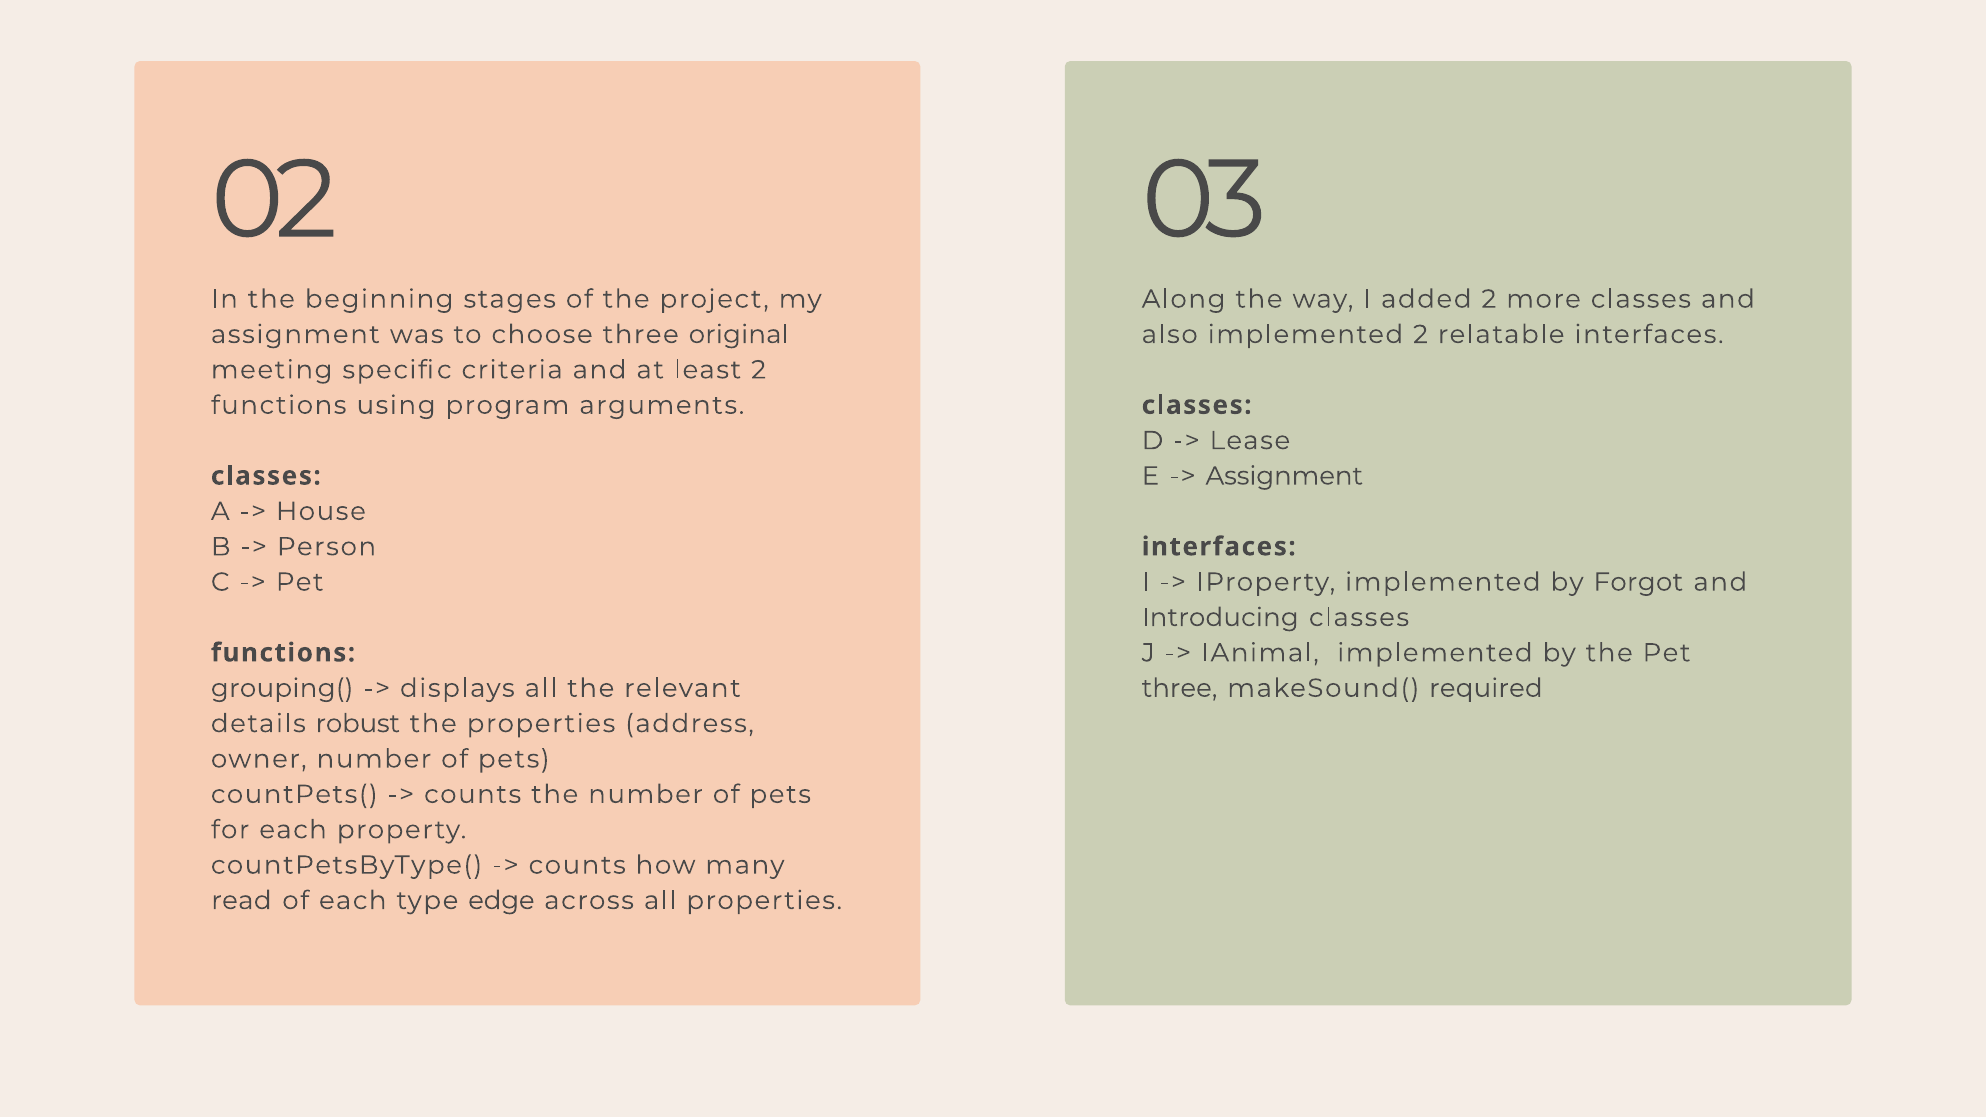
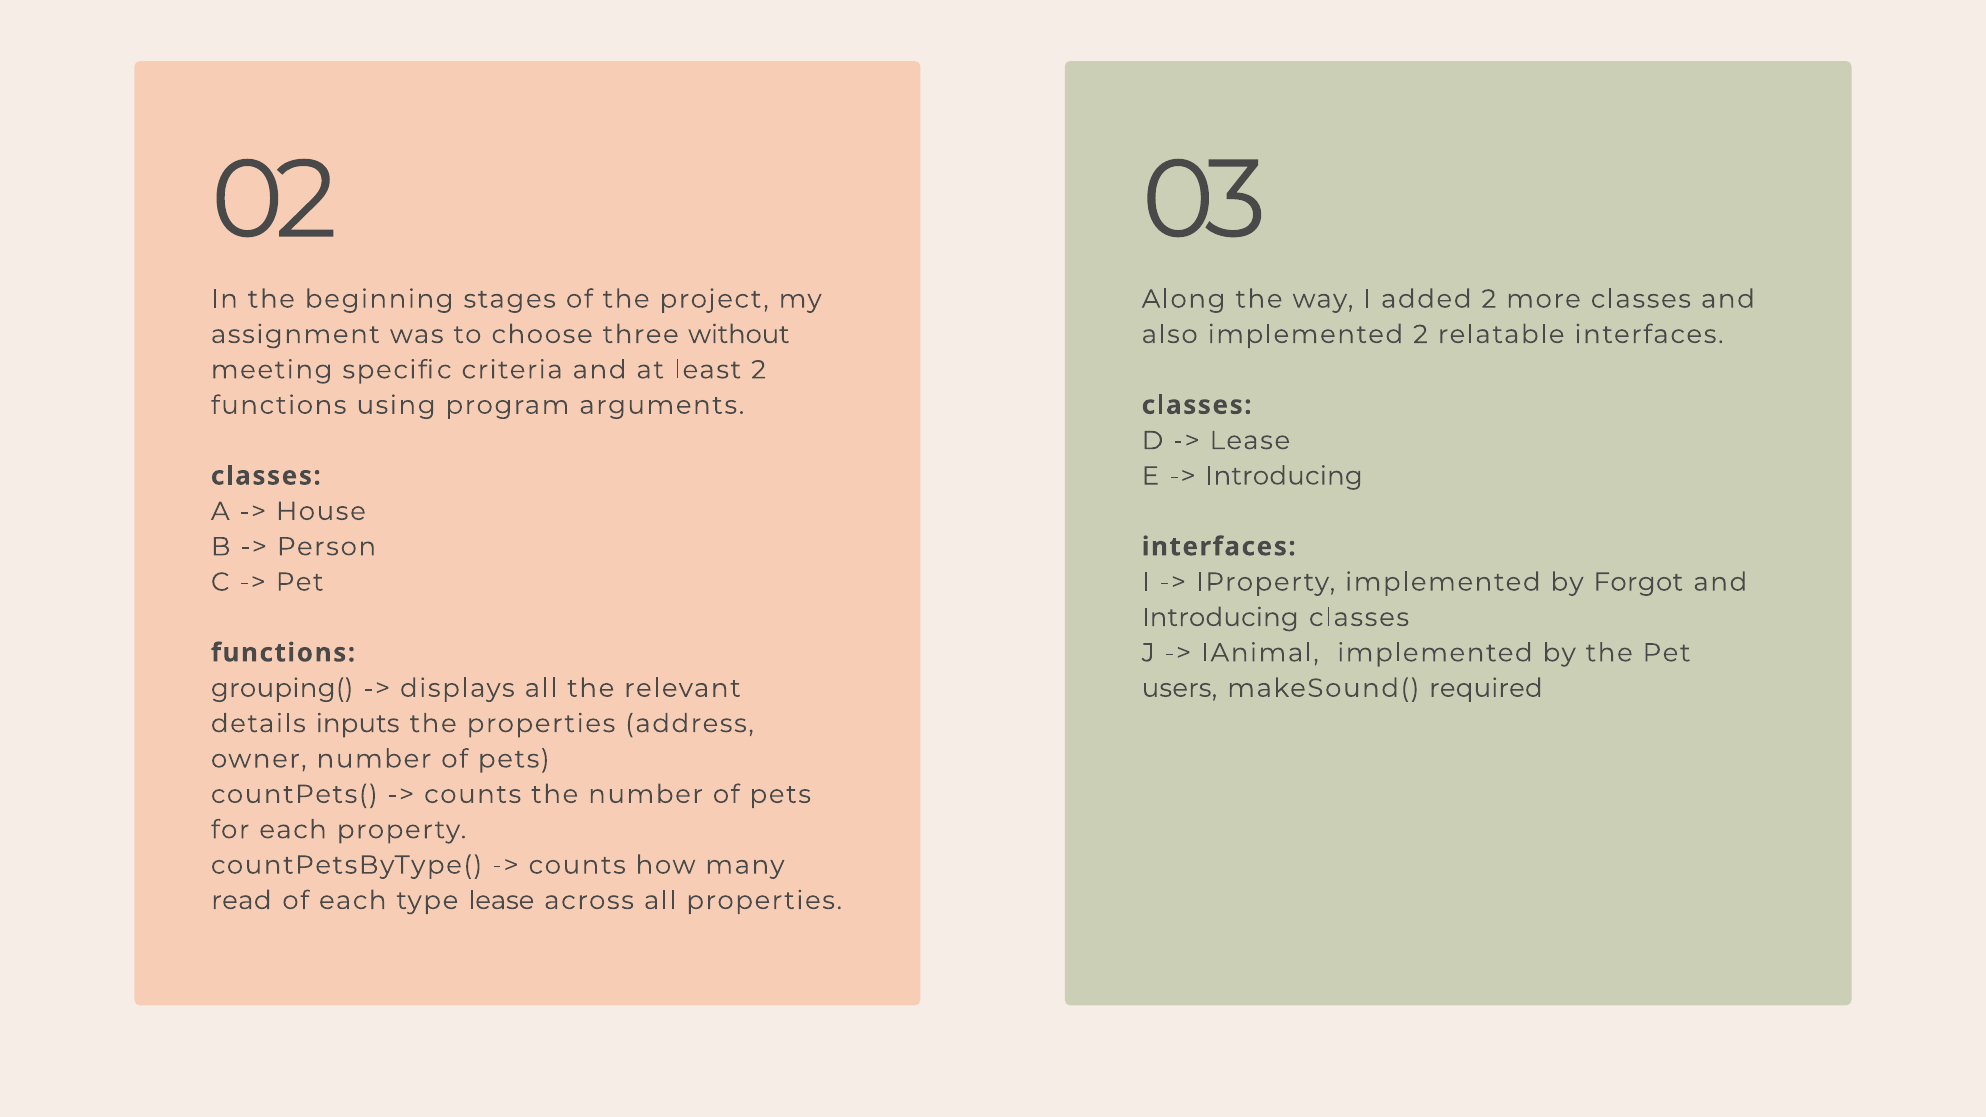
original: original -> without
Assignment at (1284, 476): Assignment -> Introducing
three at (1180, 688): three -> users
robust: robust -> inputs
type edge: edge -> lease
